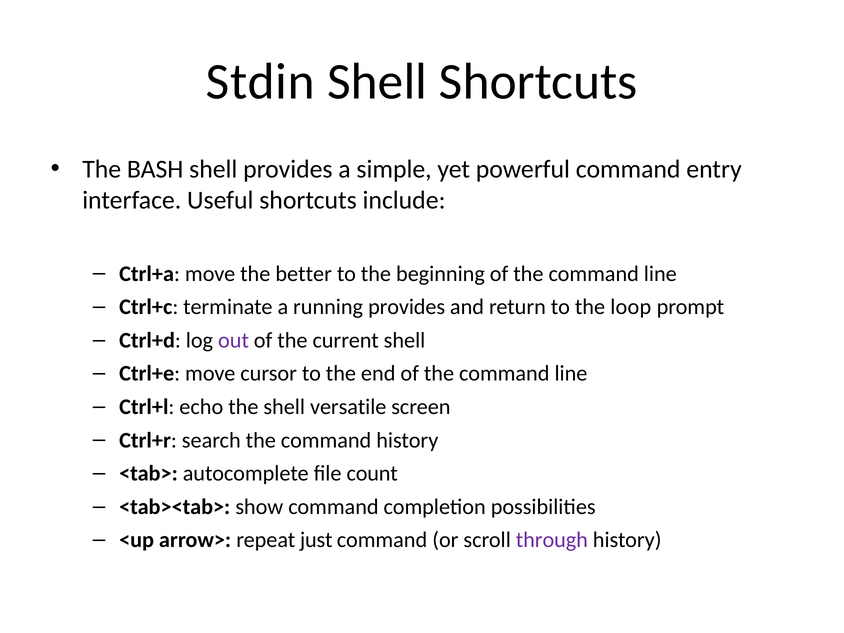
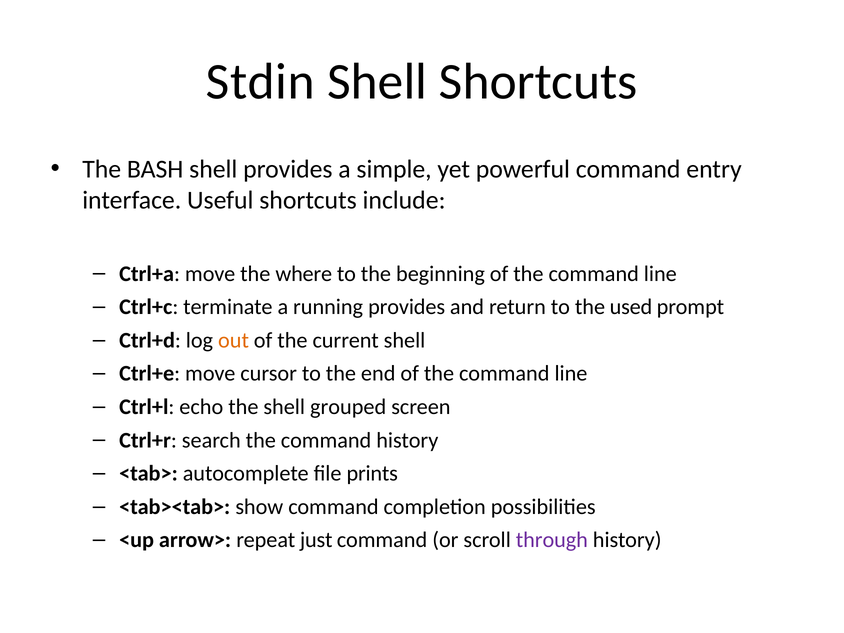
better: better -> where
loop: loop -> used
out colour: purple -> orange
versatile: versatile -> grouped
count: count -> prints
